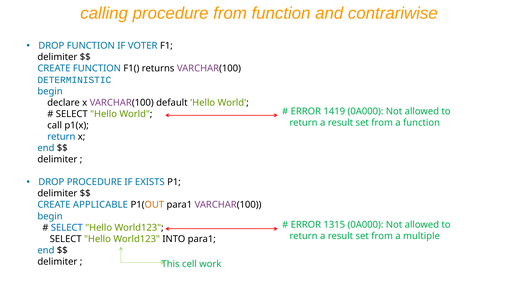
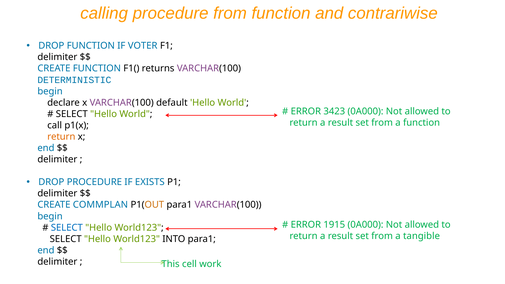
1419: 1419 -> 3423
return at (61, 137) colour: blue -> orange
APPLICABLE: APPLICABLE -> COMMPLAN
1315: 1315 -> 1915
multiple: multiple -> tangible
